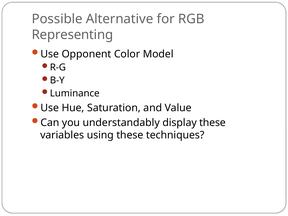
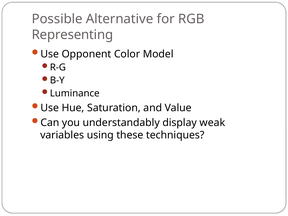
display these: these -> weak
